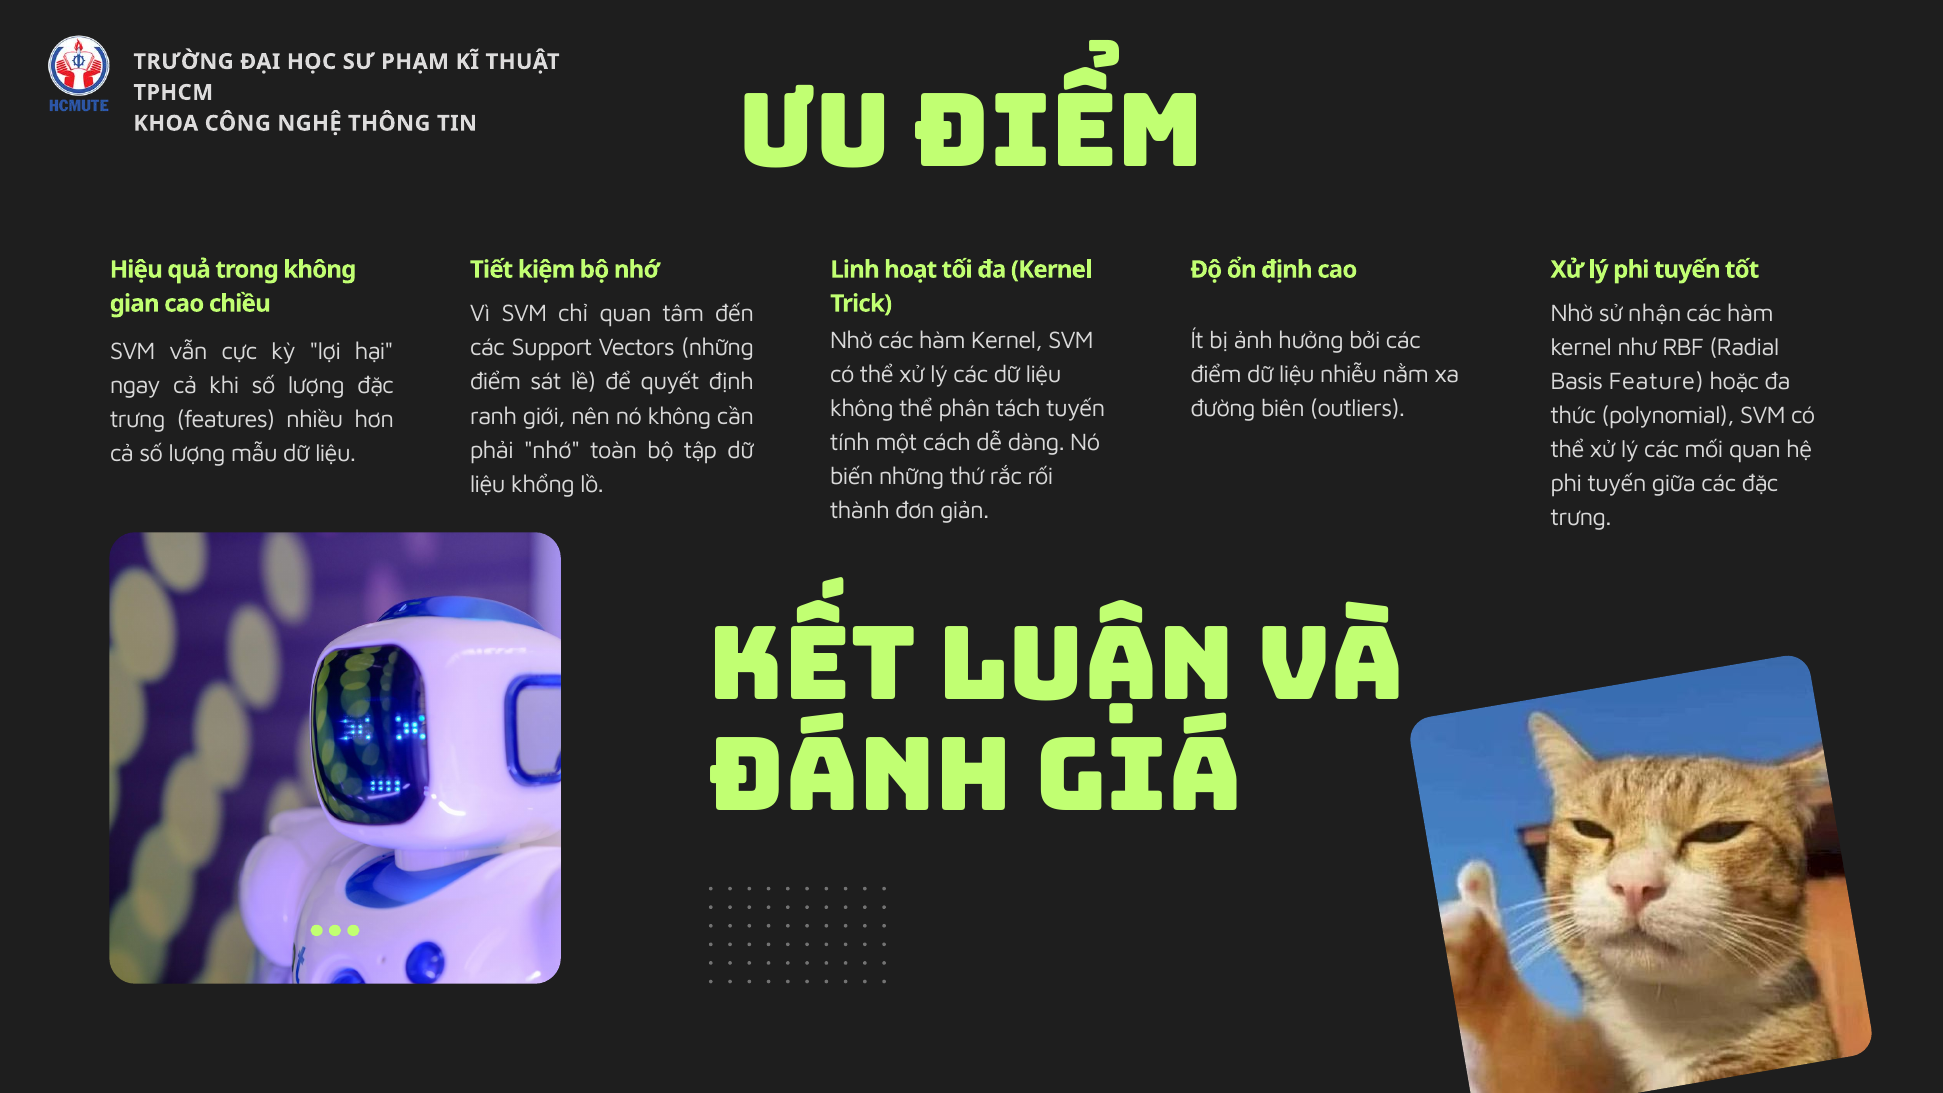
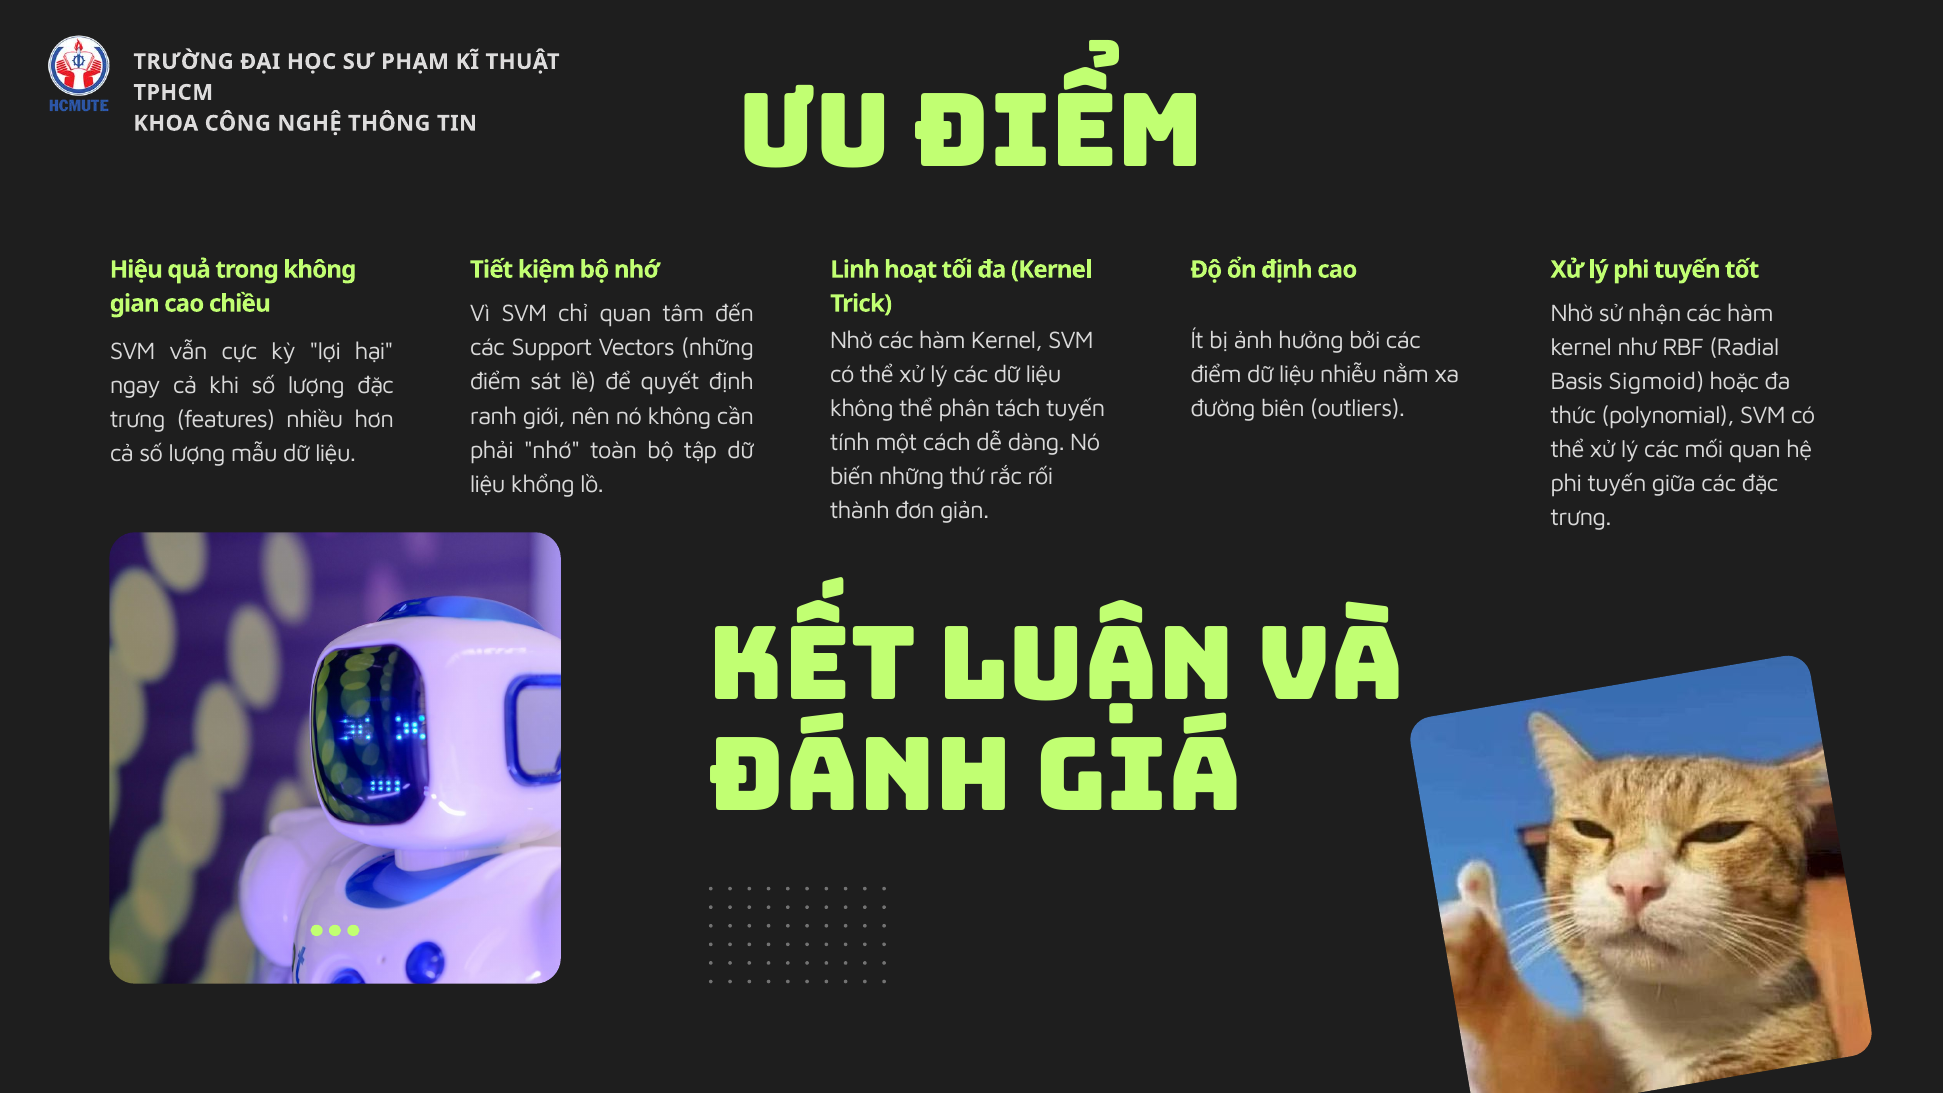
Feature: Feature -> Sigmoid
